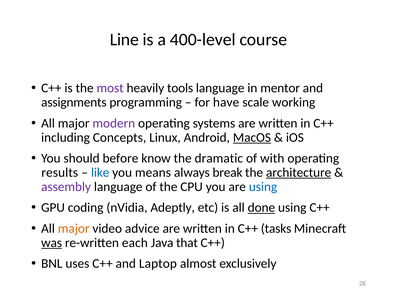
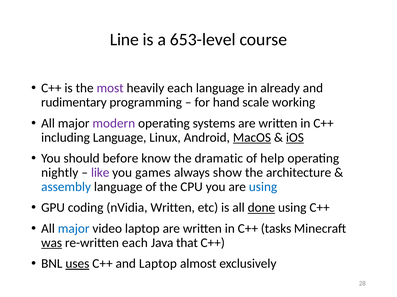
400-level: 400-level -> 653-level
heavily tools: tools -> each
mentor: mentor -> already
assignments: assignments -> rudimentary
have: have -> hand
including Concepts: Concepts -> Language
iOS underline: none -> present
with: with -> help
results: results -> nightly
like colour: blue -> purple
means: means -> games
break: break -> show
architecture underline: present -> none
assembly colour: purple -> blue
nVidia Adeptly: Adeptly -> Written
major at (74, 229) colour: orange -> blue
video advice: advice -> laptop
uses underline: none -> present
